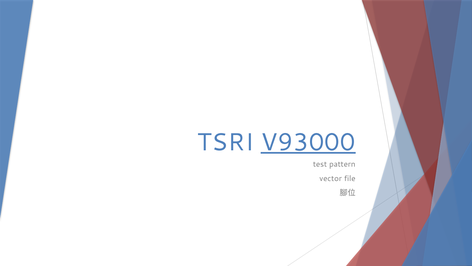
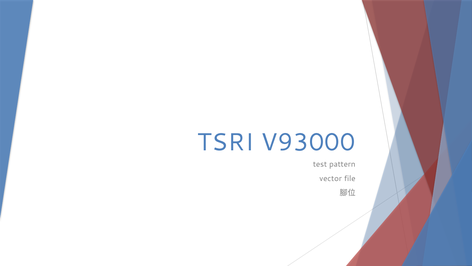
V93000 underline: present -> none
